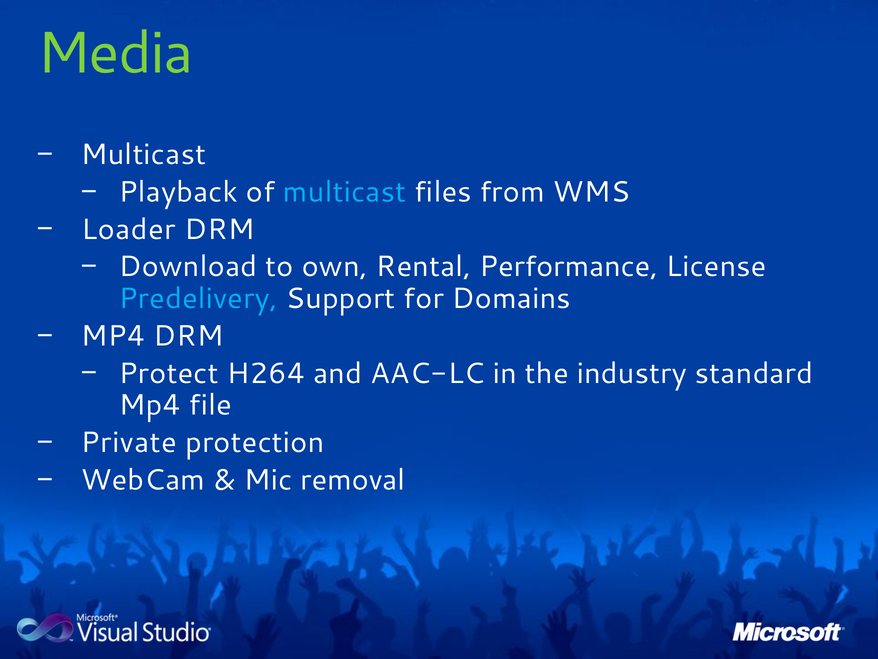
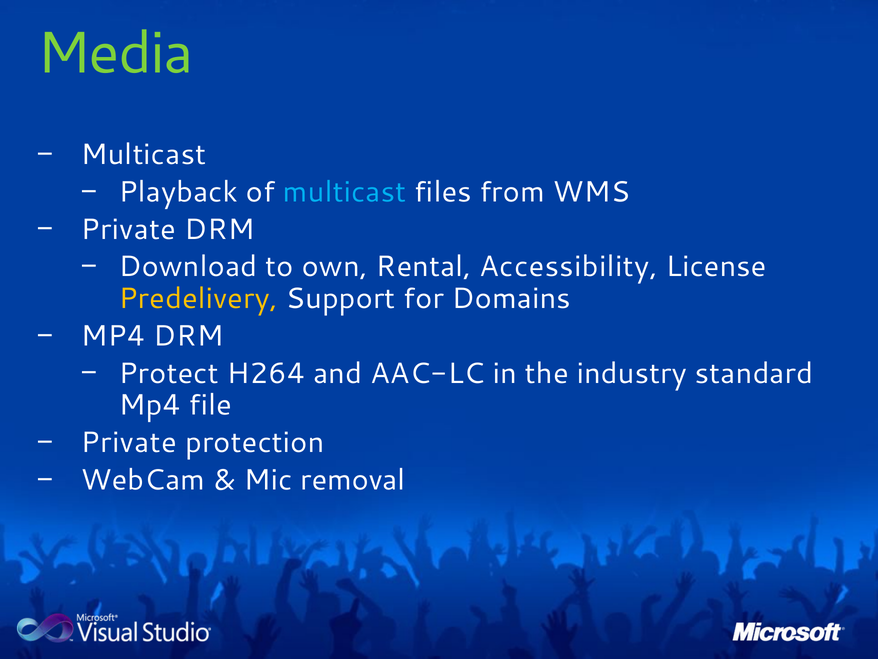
Loader at (128, 229): Loader -> Private
Performance: Performance -> Accessibility
Predelivery colour: light blue -> yellow
